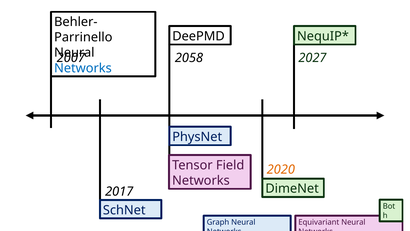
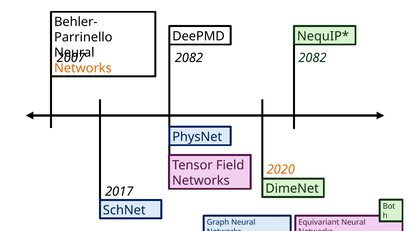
2027 at (312, 58): 2027 -> 2082
2058 at (189, 58): 2058 -> 2082
Networks at (83, 68) colour: blue -> orange
